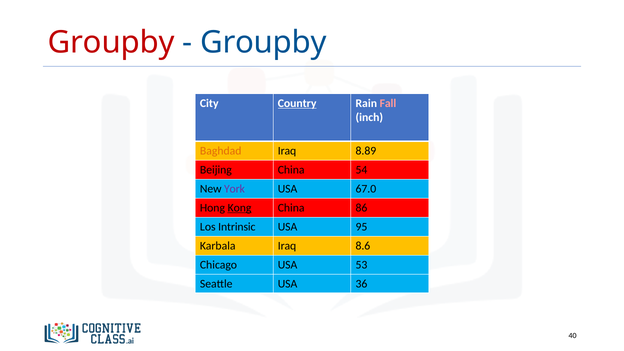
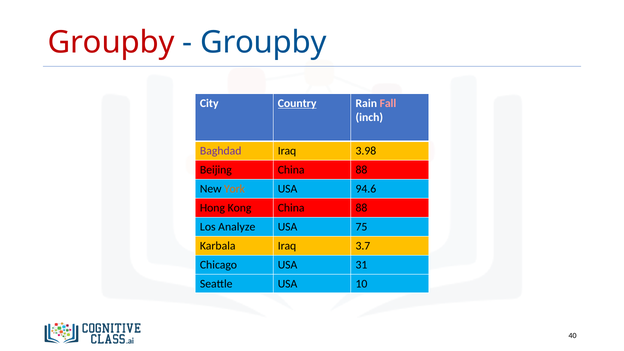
Baghdad colour: orange -> purple
8.89: 8.89 -> 3.98
Beijing China 54: 54 -> 88
York colour: purple -> orange
67.0: 67.0 -> 94.6
Kong underline: present -> none
86 at (361, 208): 86 -> 88
Intrinsic: Intrinsic -> Analyze
95: 95 -> 75
8.6: 8.6 -> 3.7
53: 53 -> 31
36: 36 -> 10
